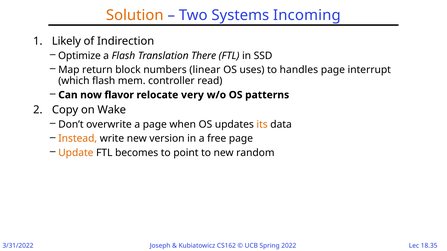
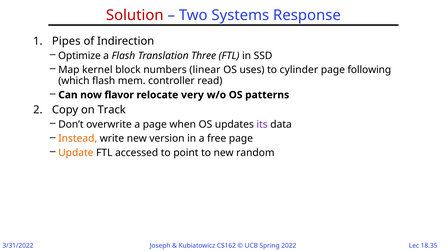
Solution colour: orange -> red
Incoming: Incoming -> Response
Likely: Likely -> Pipes
There: There -> Three
return: return -> kernel
handles: handles -> cylinder
interrupt: interrupt -> following
Wake: Wake -> Track
its colour: orange -> purple
becomes: becomes -> accessed
